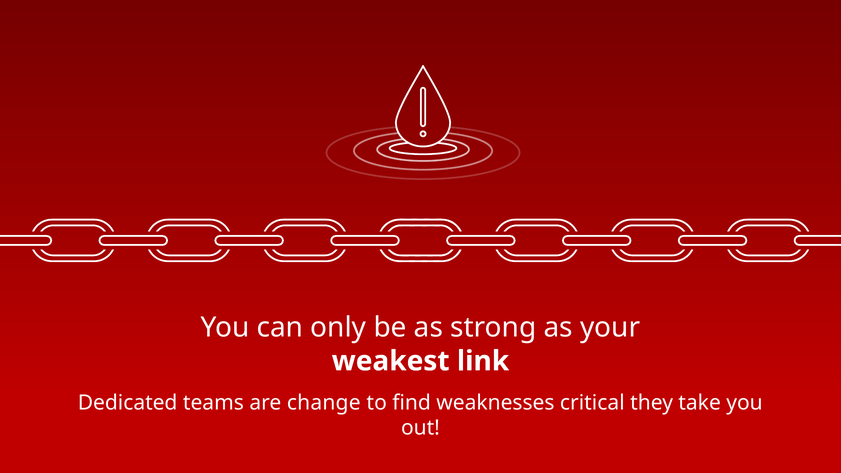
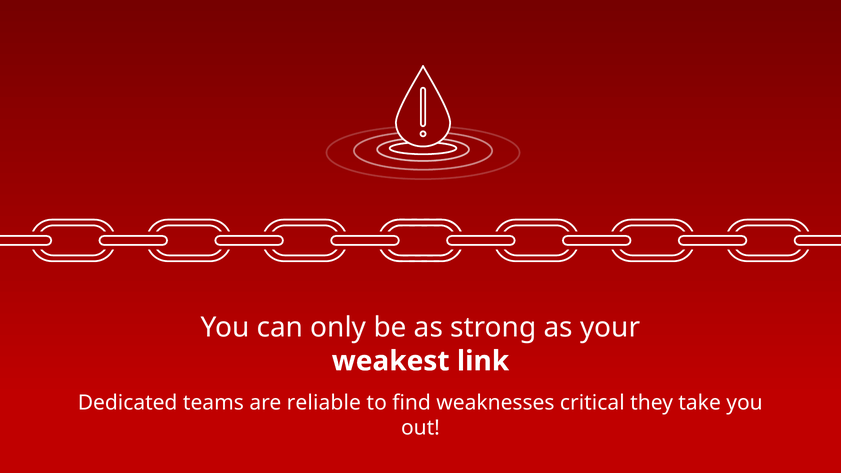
change: change -> reliable
